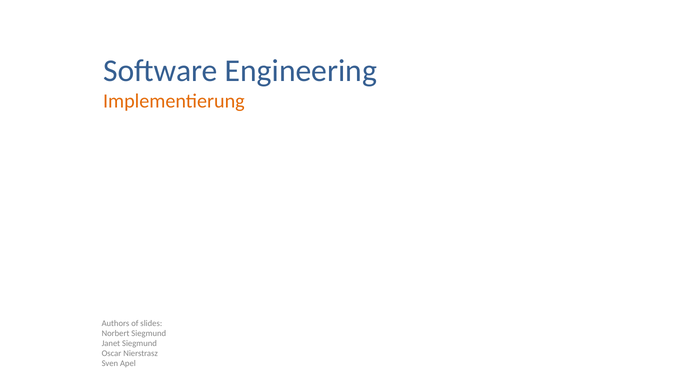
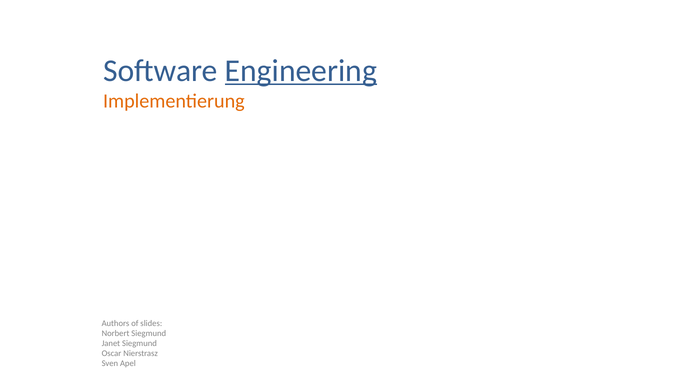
Engineering underline: none -> present
